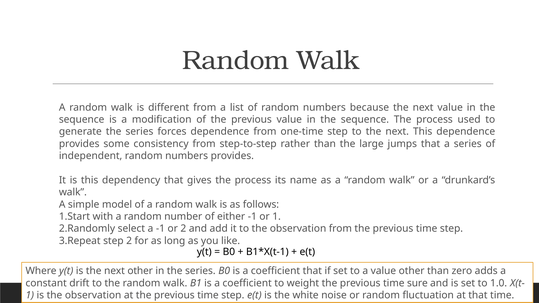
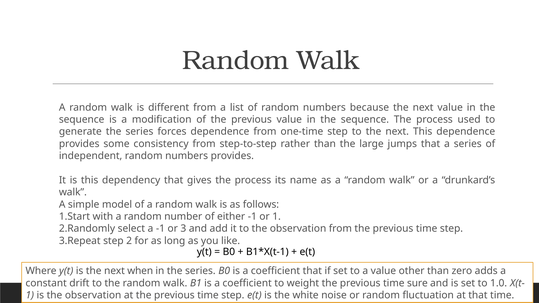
or 2: 2 -> 3
next other: other -> when
